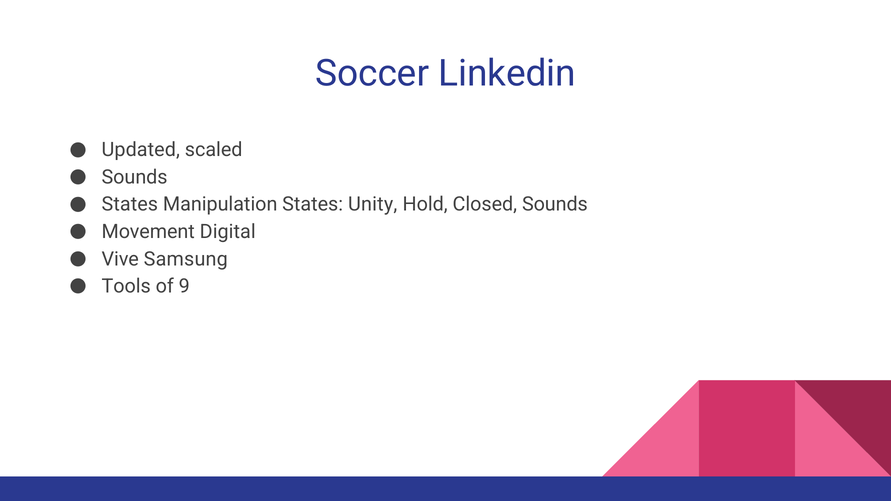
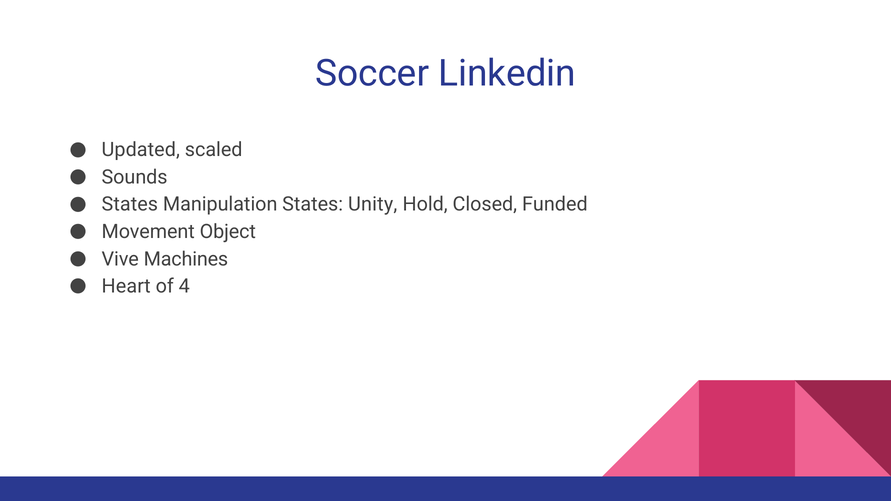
Closed Sounds: Sounds -> Funded
Digital: Digital -> Object
Samsung: Samsung -> Machines
Tools: Tools -> Heart
9: 9 -> 4
